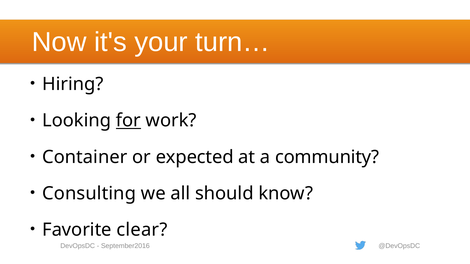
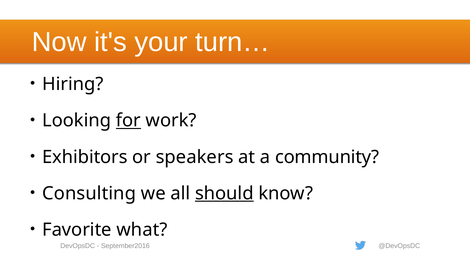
Container: Container -> Exhibitors
expected: expected -> speakers
should underline: none -> present
clear: clear -> what
